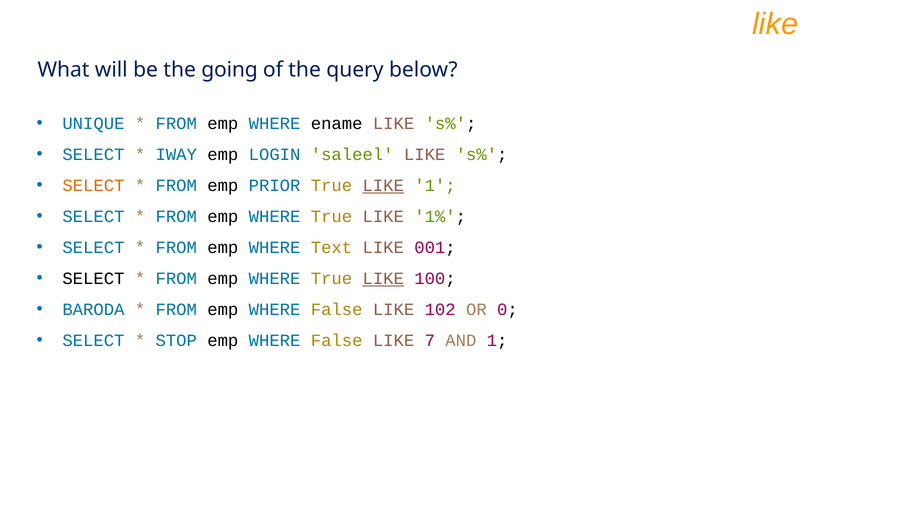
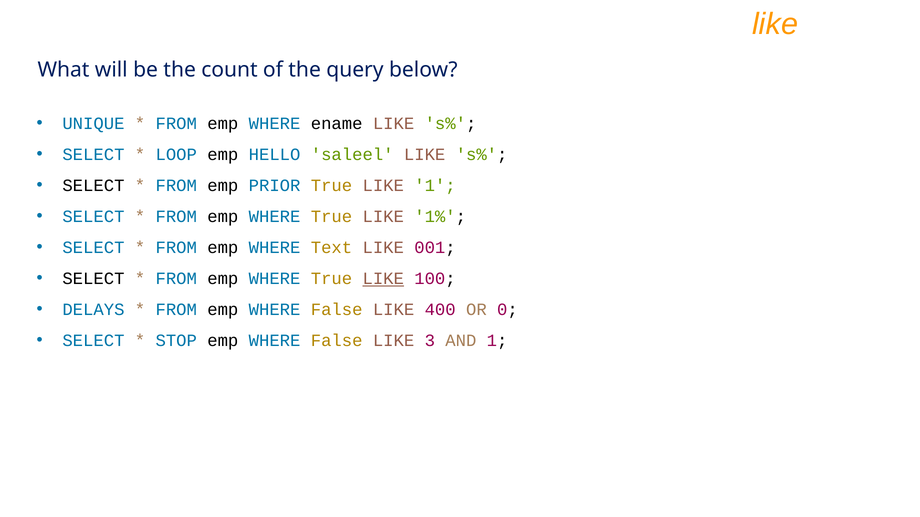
going: going -> count
IWAY: IWAY -> LOOP
LOGIN: LOGIN -> HELLO
SELECT at (93, 186) colour: orange -> black
LIKE at (383, 186) underline: present -> none
BARODA: BARODA -> DELAYS
102: 102 -> 400
7: 7 -> 3
